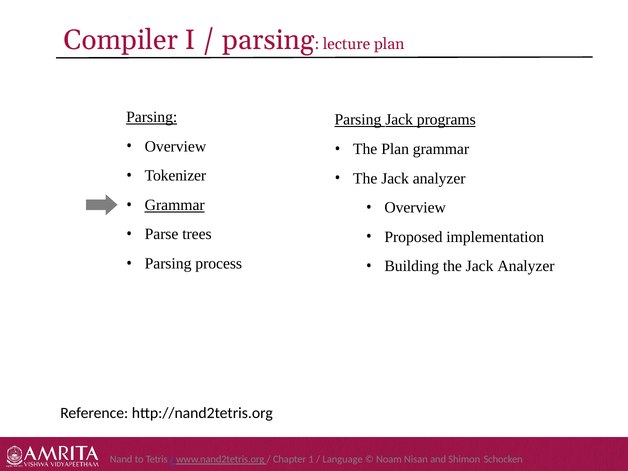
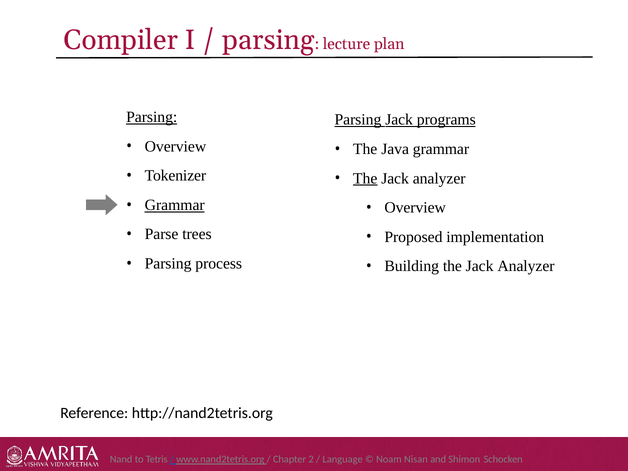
The Plan: Plan -> Java
The at (365, 178) underline: none -> present
1: 1 -> 2
